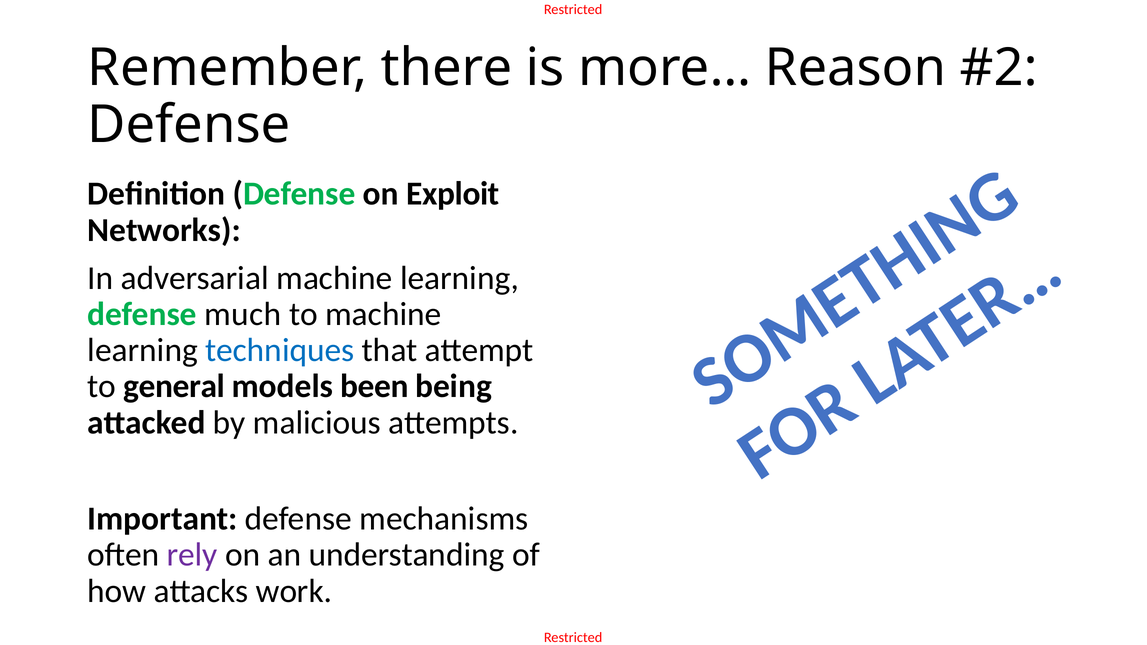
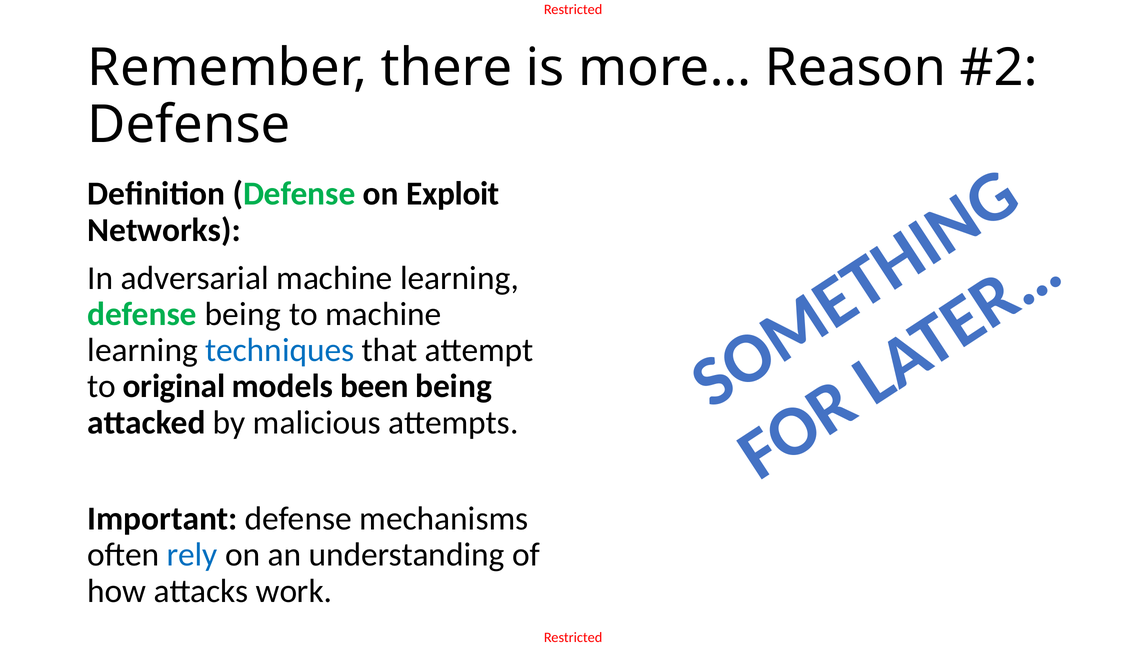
defense much: much -> being
general: general -> original
rely colour: purple -> blue
